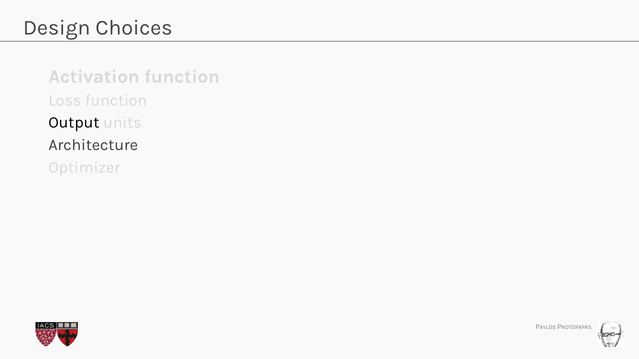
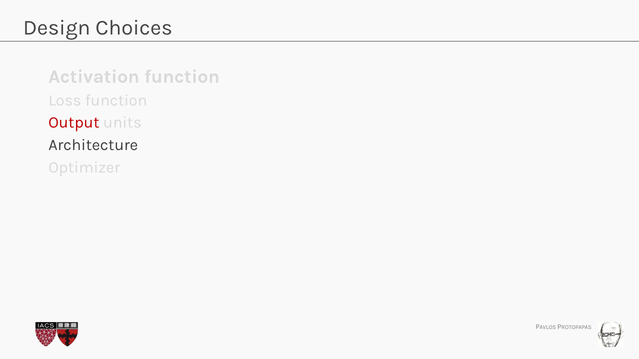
Output colour: black -> red
